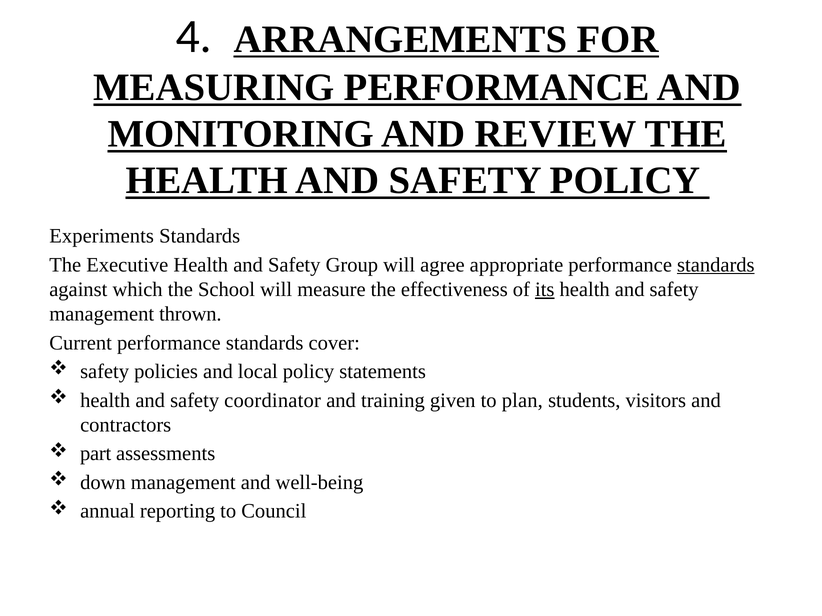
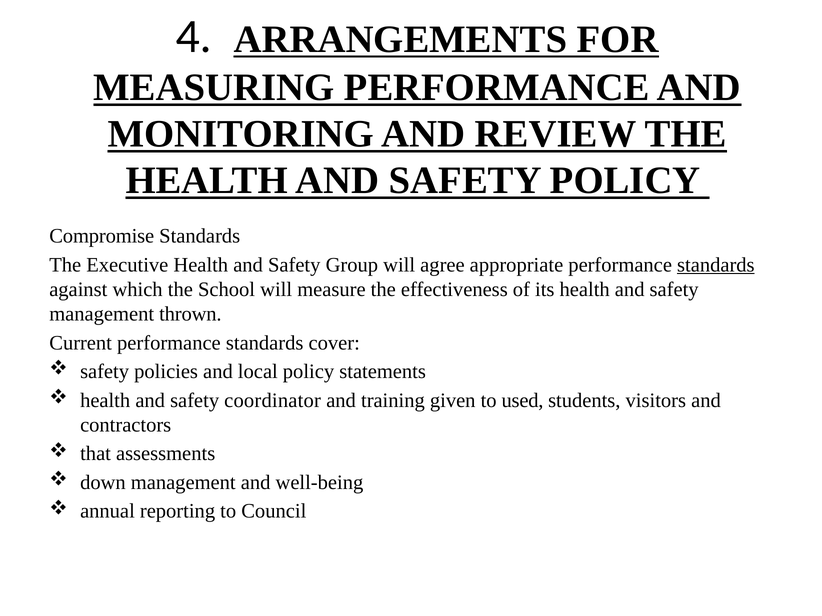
Experiments: Experiments -> Compromise
its underline: present -> none
plan: plan -> used
part: part -> that
